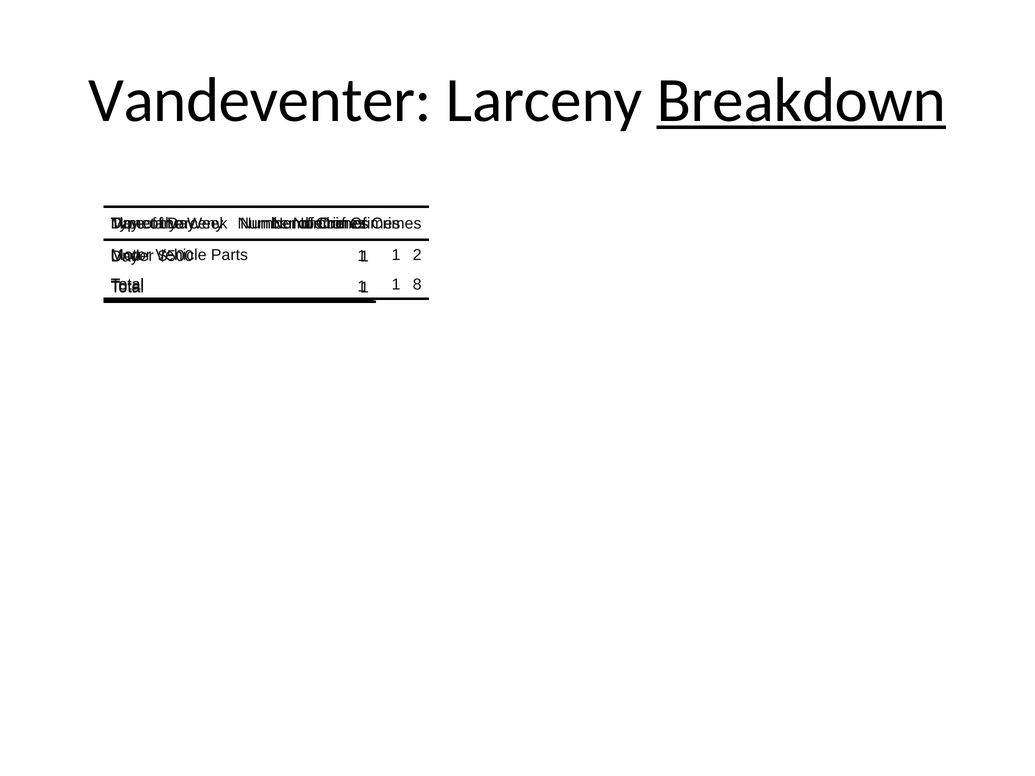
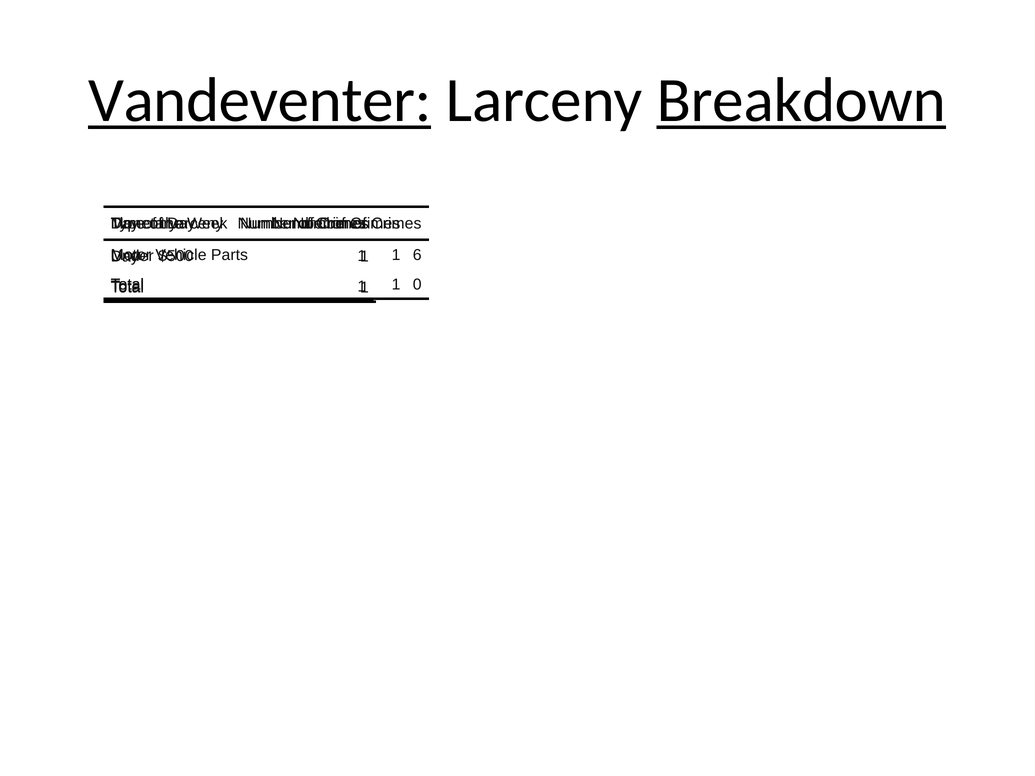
Vandeventer underline: none -> present
2: 2 -> 6
8: 8 -> 0
